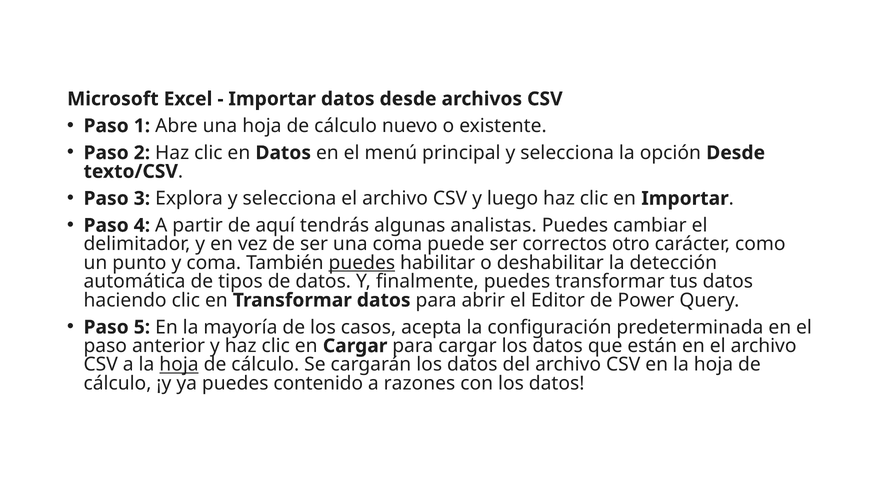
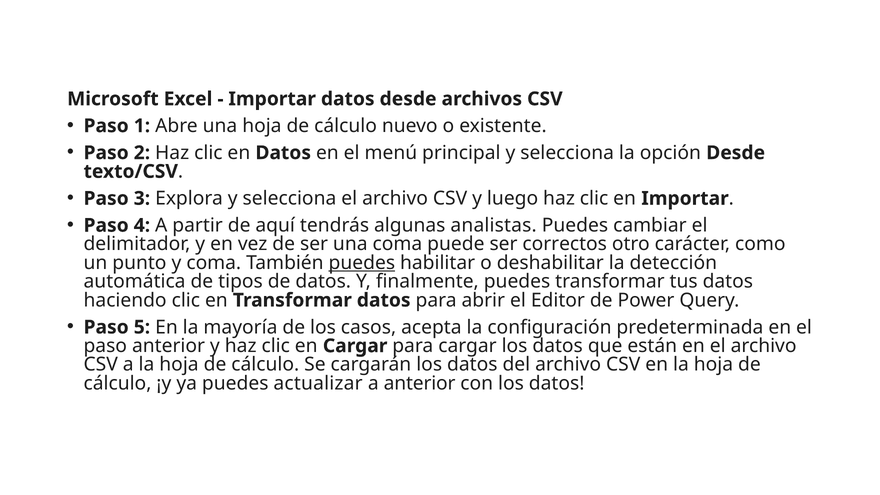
hoja at (179, 365) underline: present -> none
contenido: contenido -> actualizar
a razones: razones -> anterior
